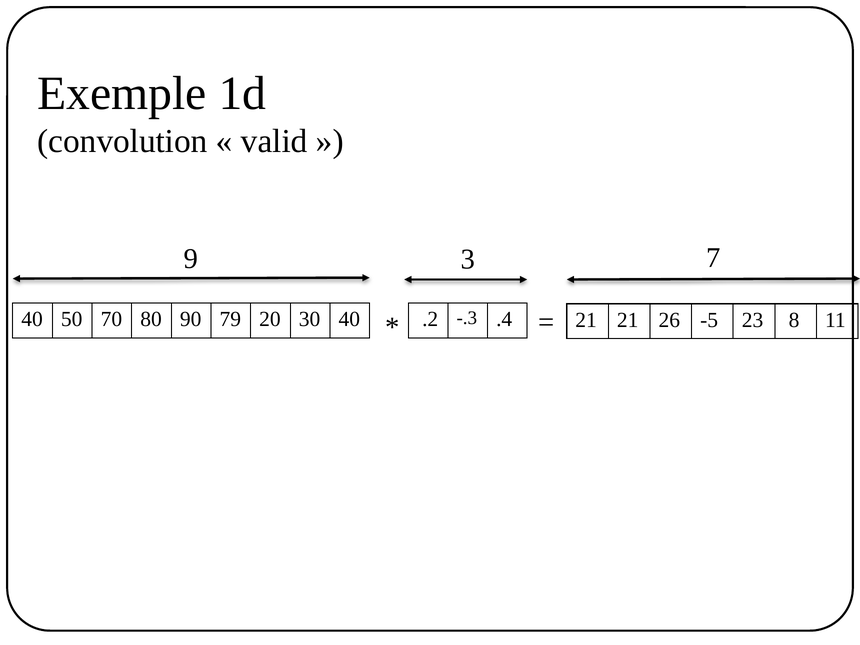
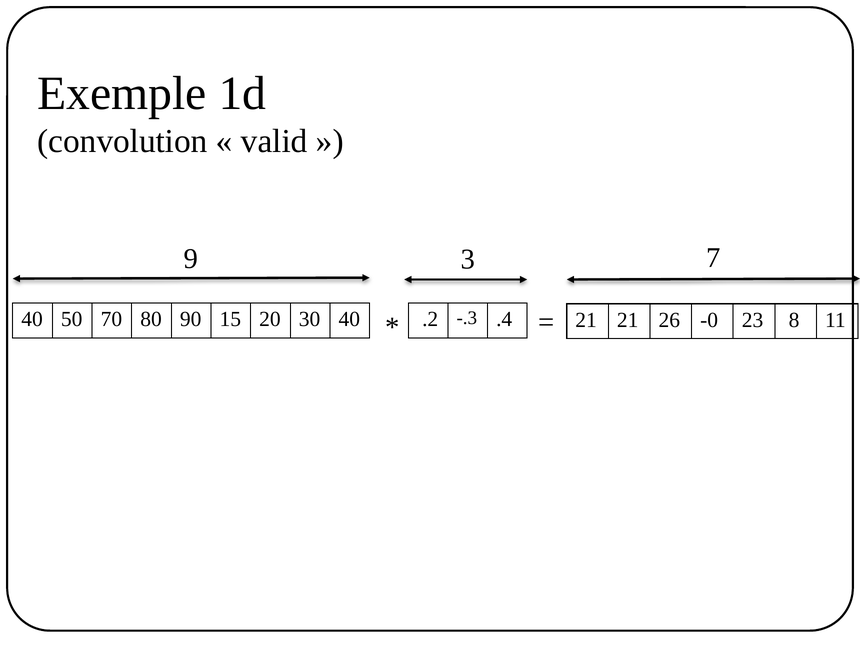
79: 79 -> 15
-5: -5 -> -0
